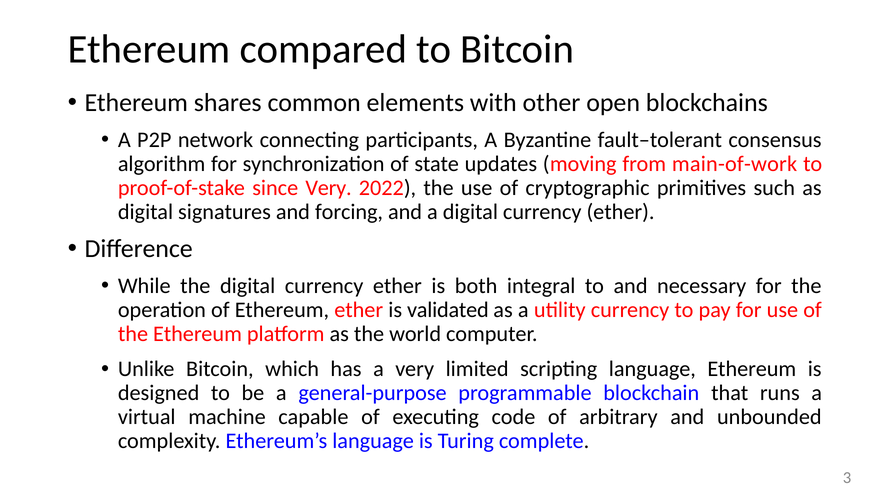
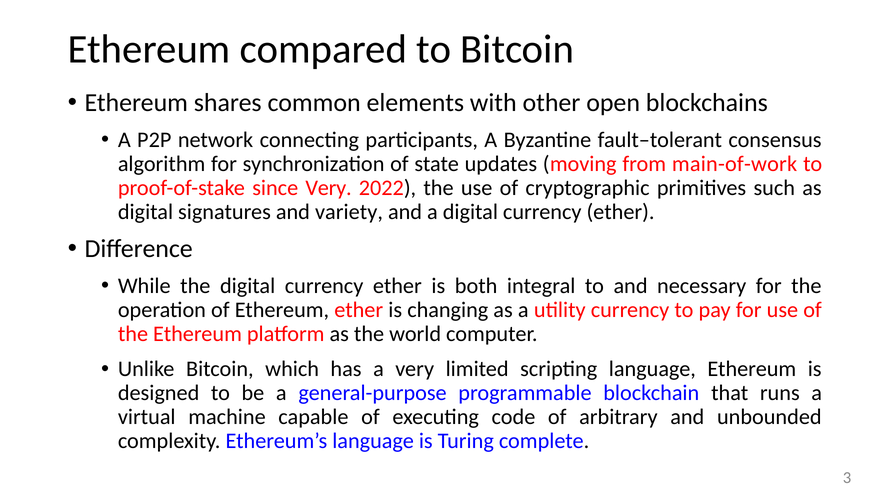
forcing: forcing -> variety
validated: validated -> changing
